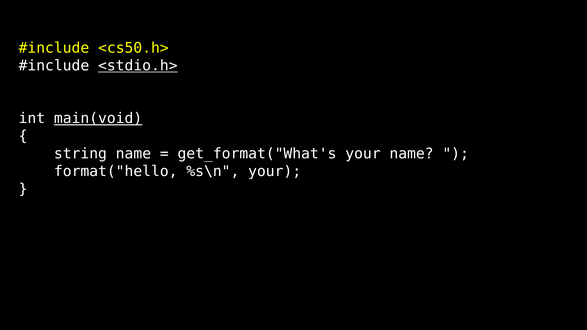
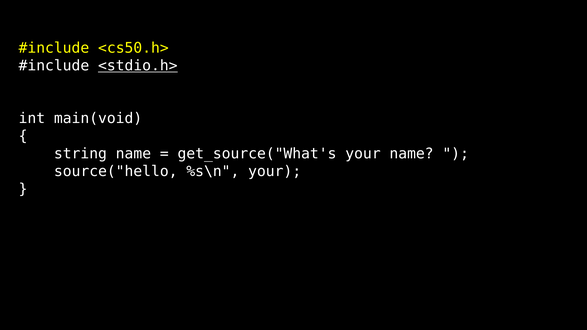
main(void underline: present -> none
get_format("What's: get_format("What's -> get_source("What's
format("hello: format("hello -> source("hello
